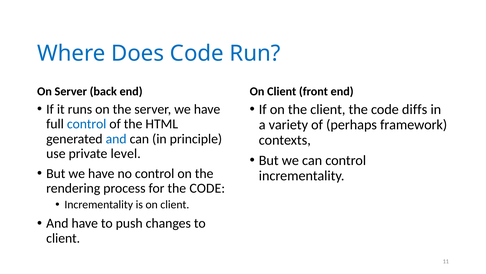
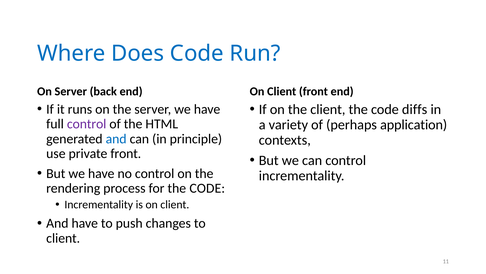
control at (87, 124) colour: blue -> purple
framework: framework -> application
private level: level -> front
